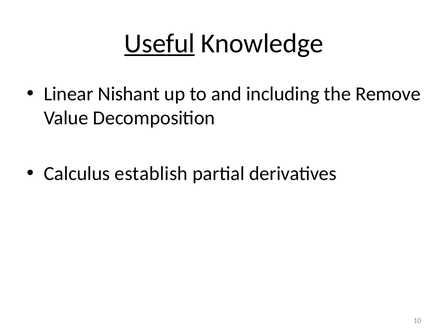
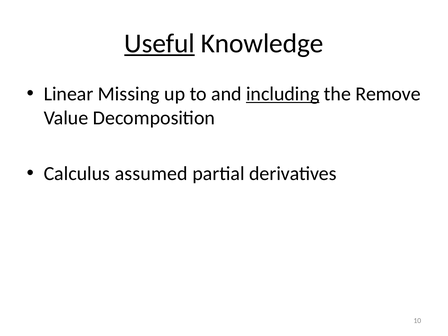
Nishant: Nishant -> Missing
including underline: none -> present
establish: establish -> assumed
